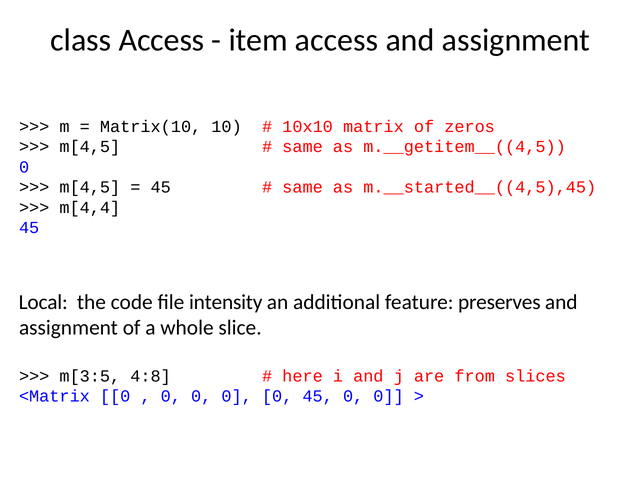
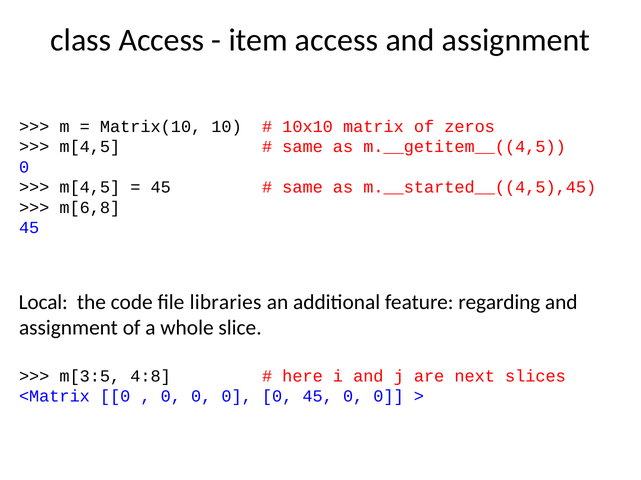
m[4,4: m[4,4 -> m[6,8
intensity: intensity -> libraries
preserves: preserves -> regarding
from: from -> next
